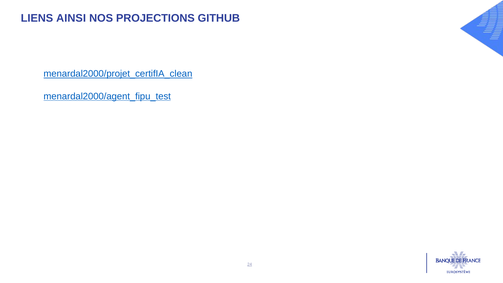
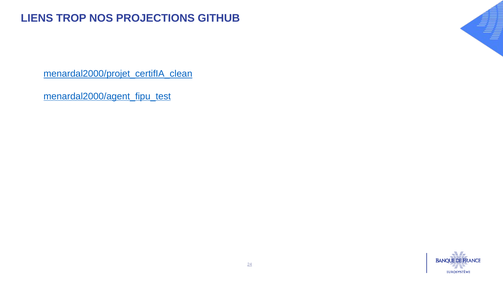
AINSI: AINSI -> TROP
